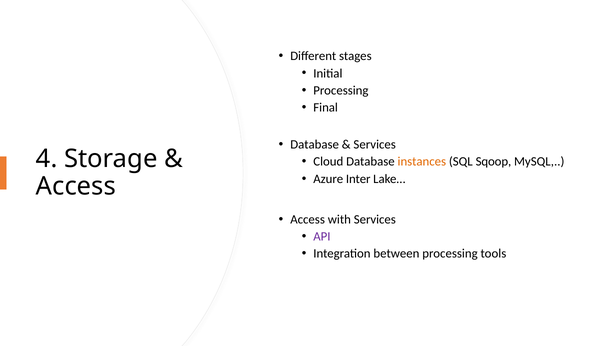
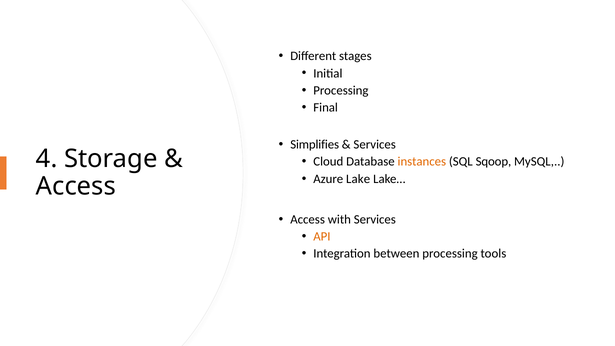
Database at (315, 145): Database -> Simplifies
Inter: Inter -> Lake
API colour: purple -> orange
